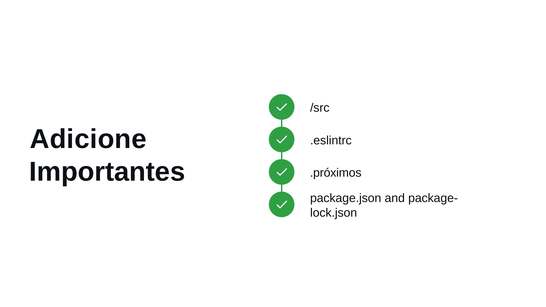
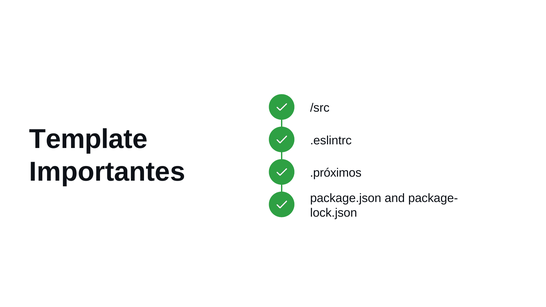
Adicione: Adicione -> Template
